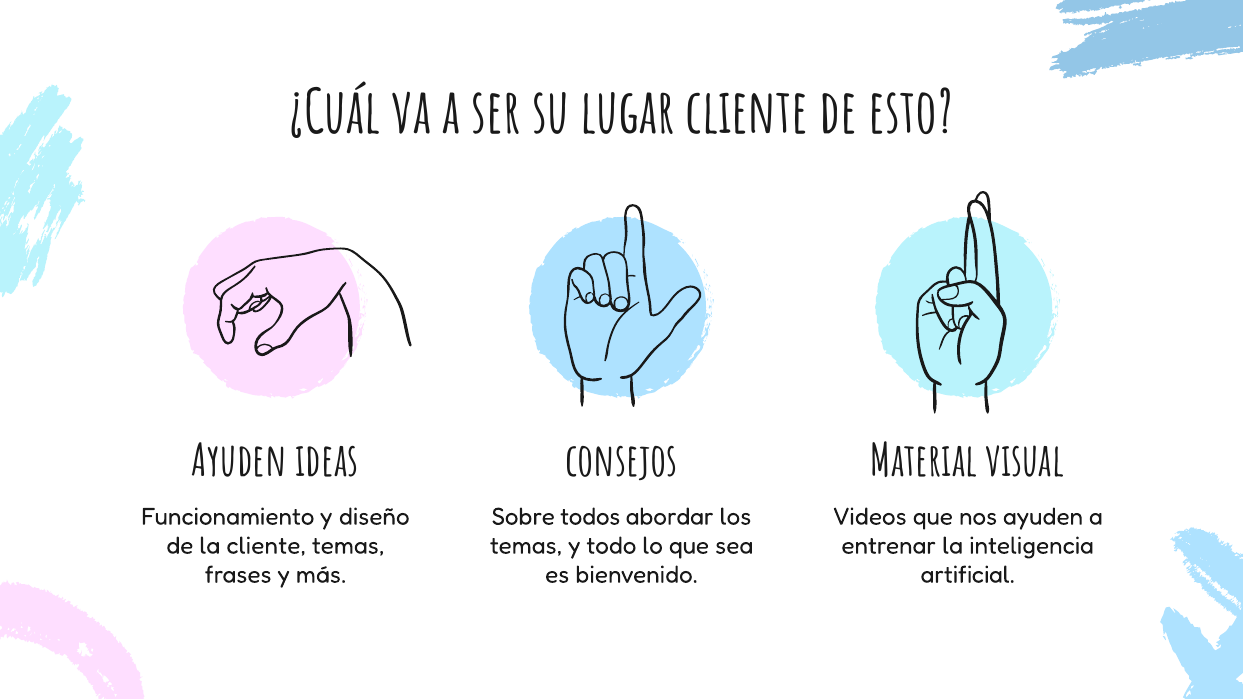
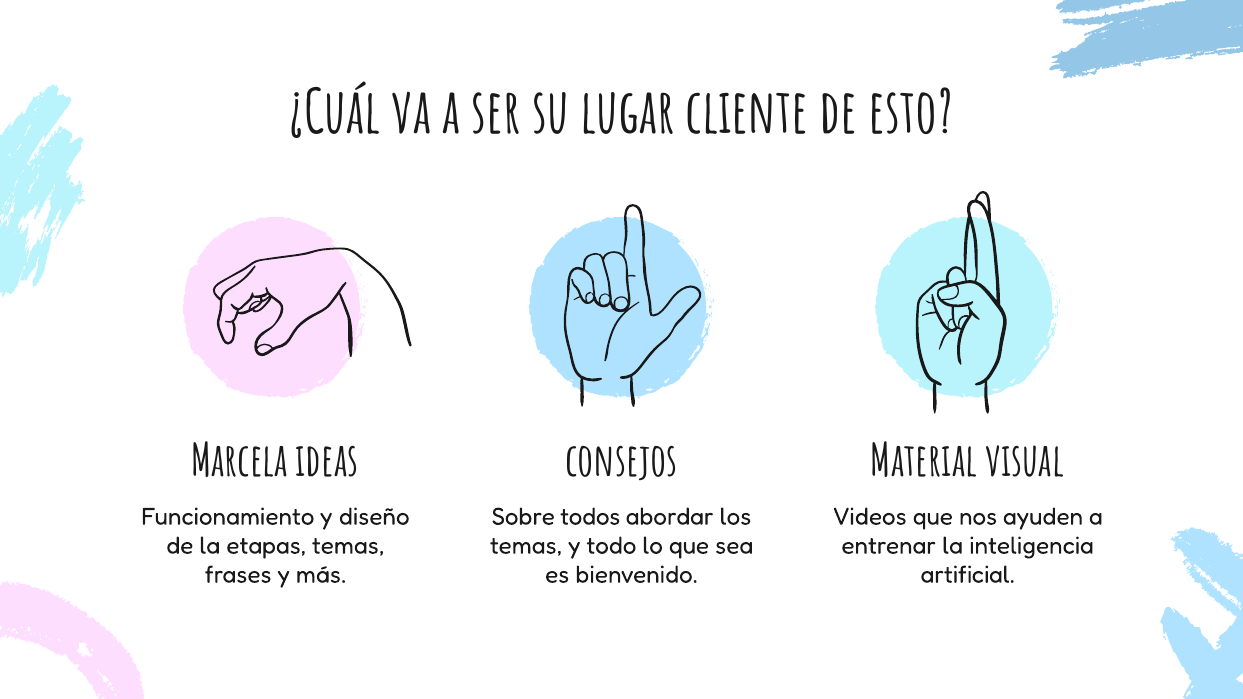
Ayuden at (240, 462): Ayuden -> Marcela
la cliente: cliente -> etapas
